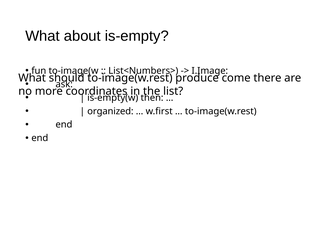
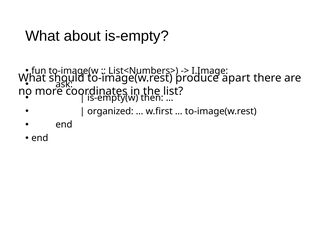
come: come -> apart
